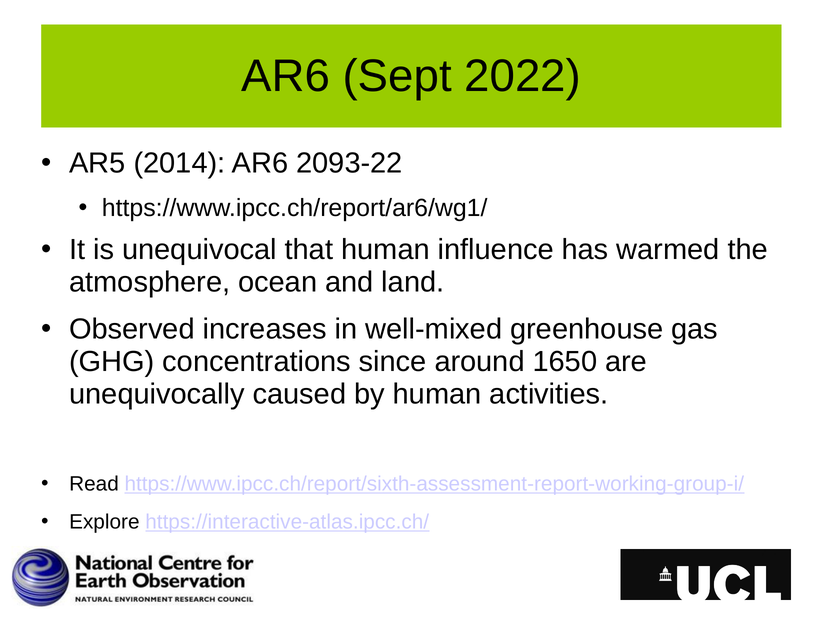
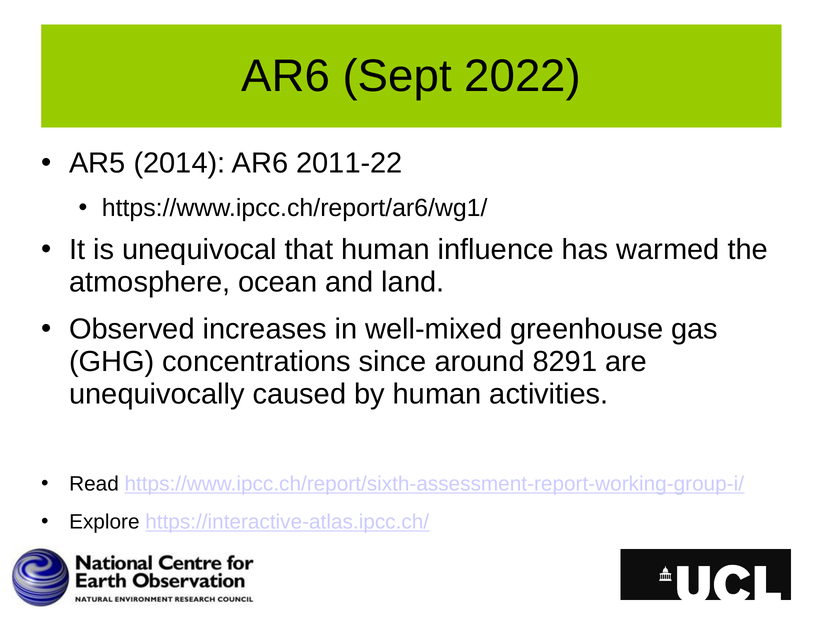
2093-22: 2093-22 -> 2011-22
1650: 1650 -> 8291
